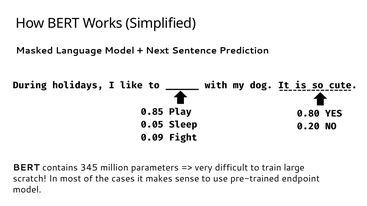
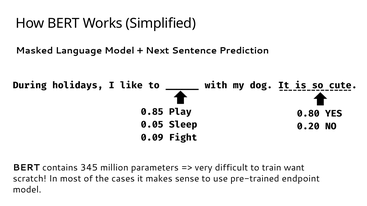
large: large -> want
